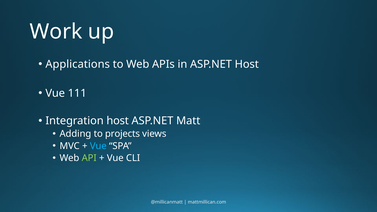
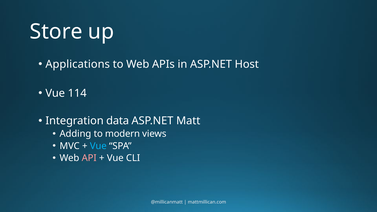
Work: Work -> Store
111: 111 -> 114
Integration host: host -> data
projects: projects -> modern
API colour: light green -> pink
